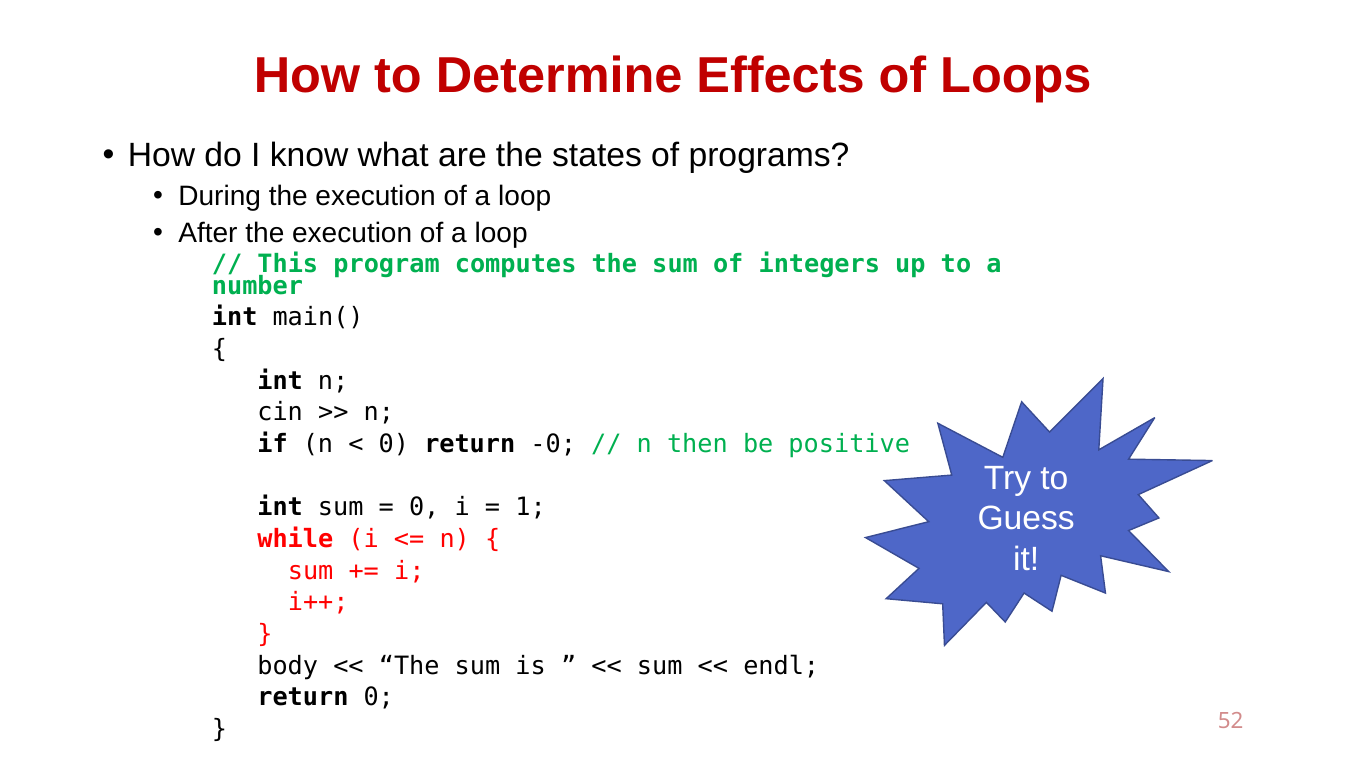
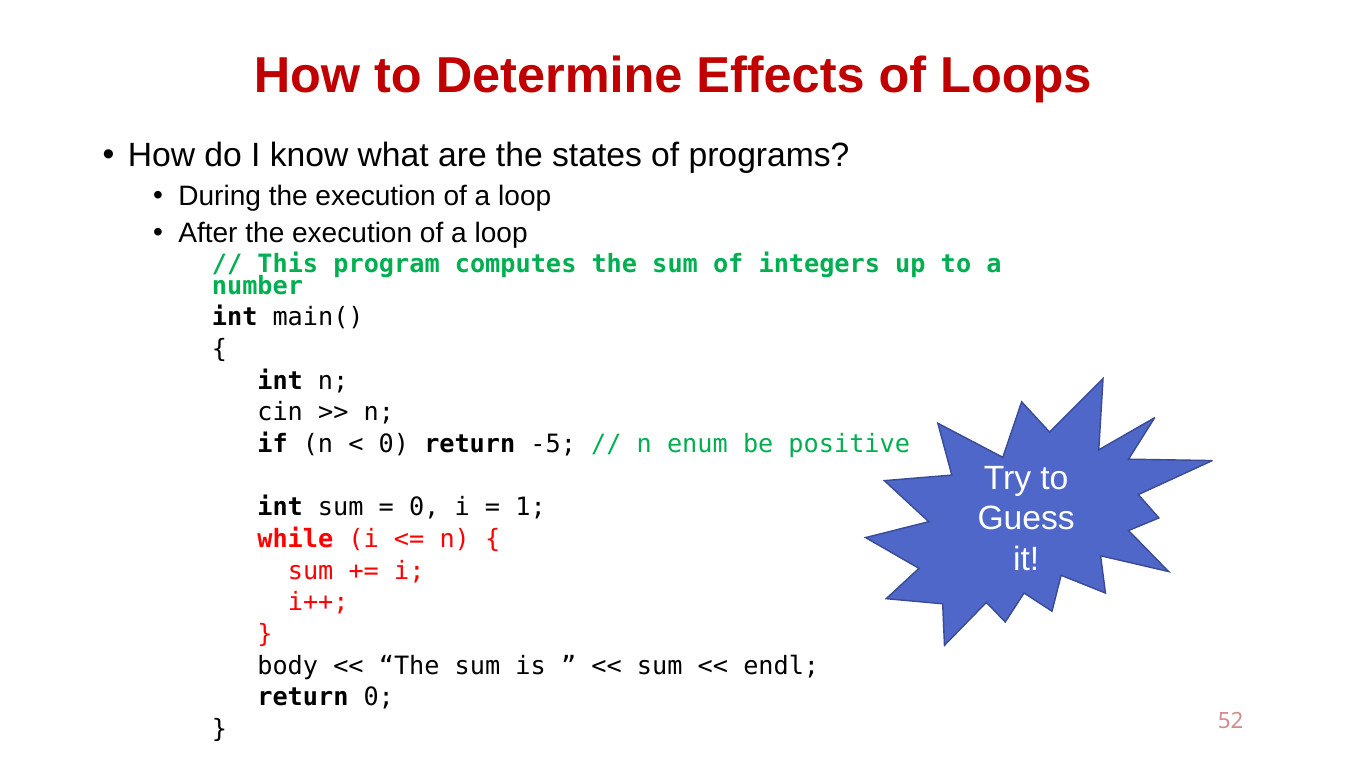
-0: -0 -> -5
then: then -> enum
